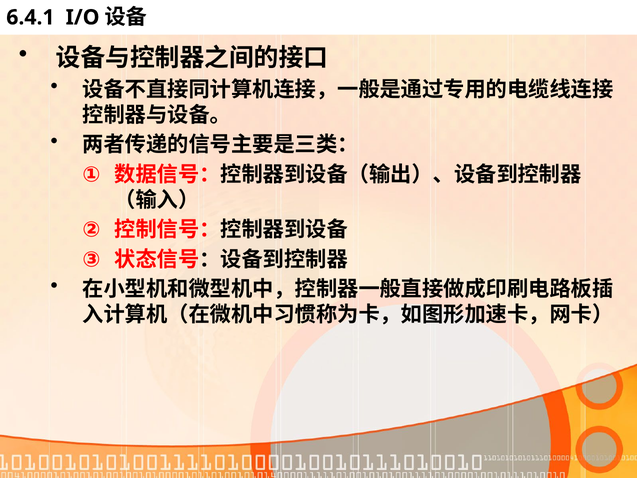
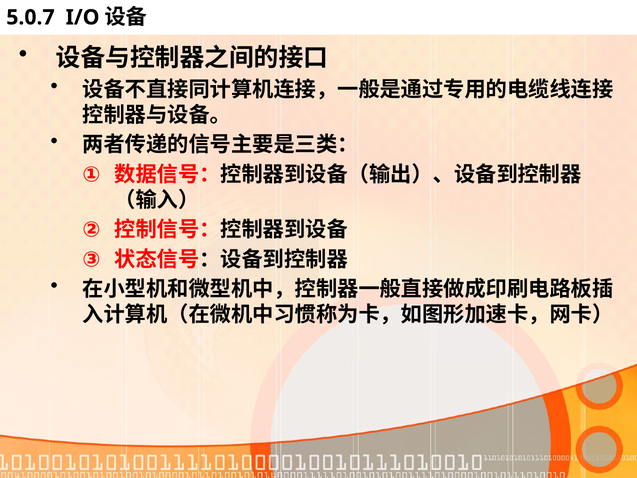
6.4.1: 6.4.1 -> 5.0.7
